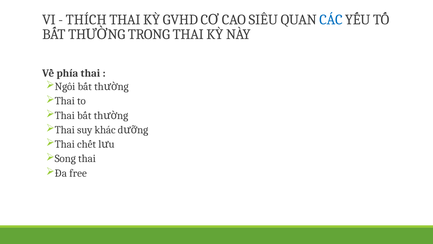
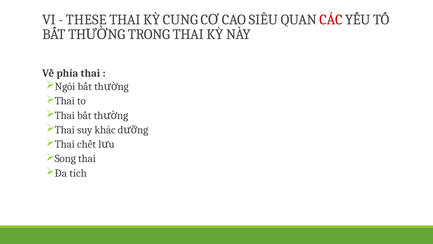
THÍCH: THÍCH -> THESE
GVHD: GVHD -> CUNG
CÁC colour: blue -> red
free: free -> tích
